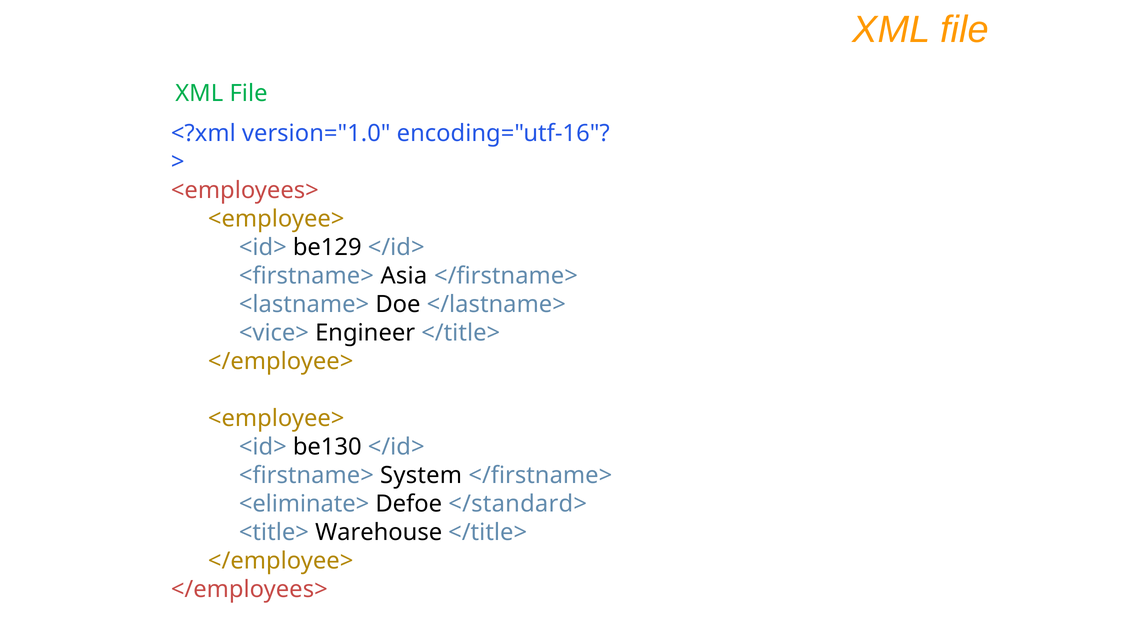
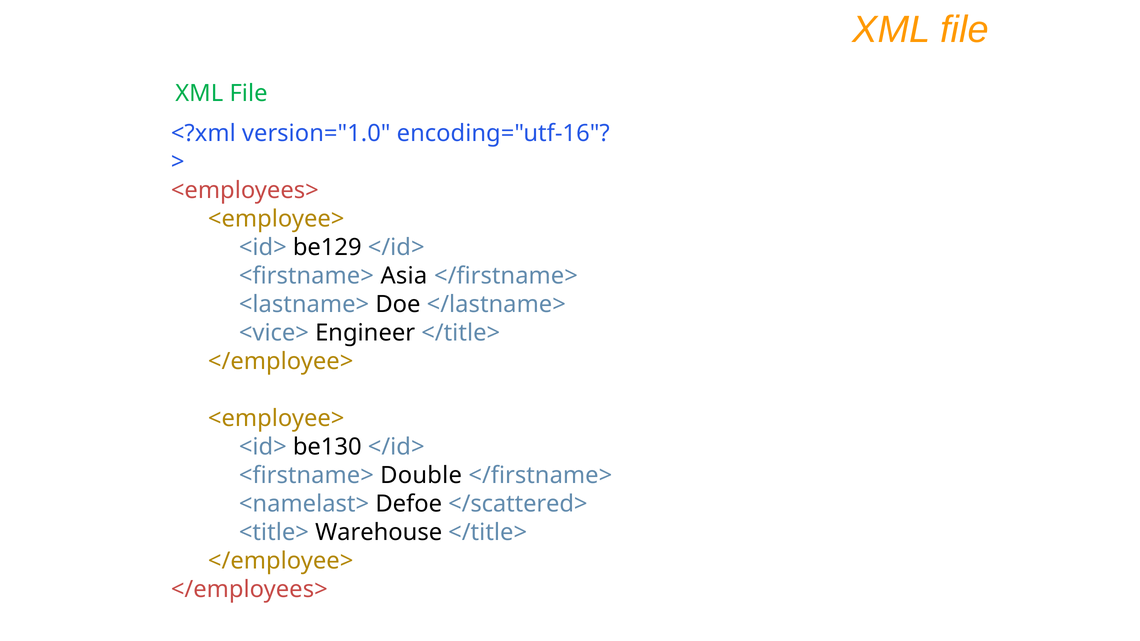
System: System -> Double
<eliminate>: <eliminate> -> <namelast>
</standard>: </standard> -> </scattered>
